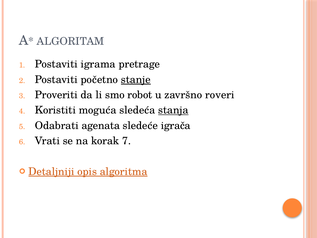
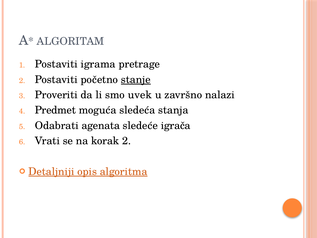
robot: robot -> uvek
roveri: roveri -> nalazi
Koristiti: Koristiti -> Predmet
stanja underline: present -> none
korak 7: 7 -> 2
